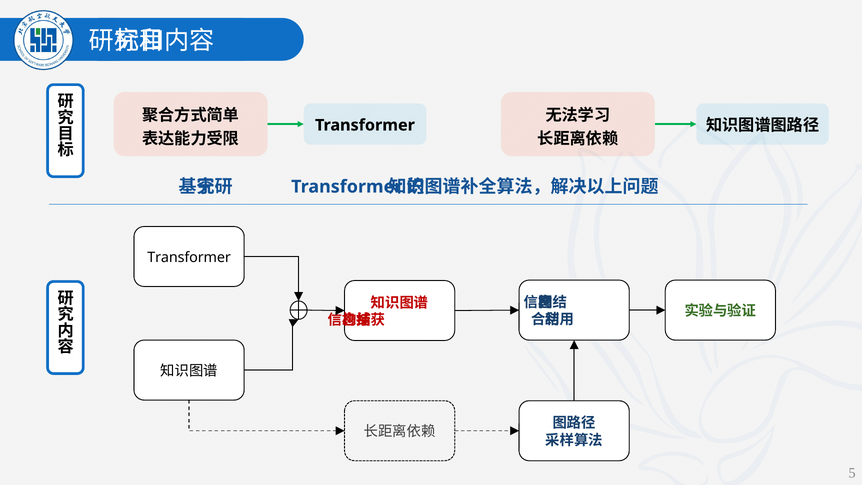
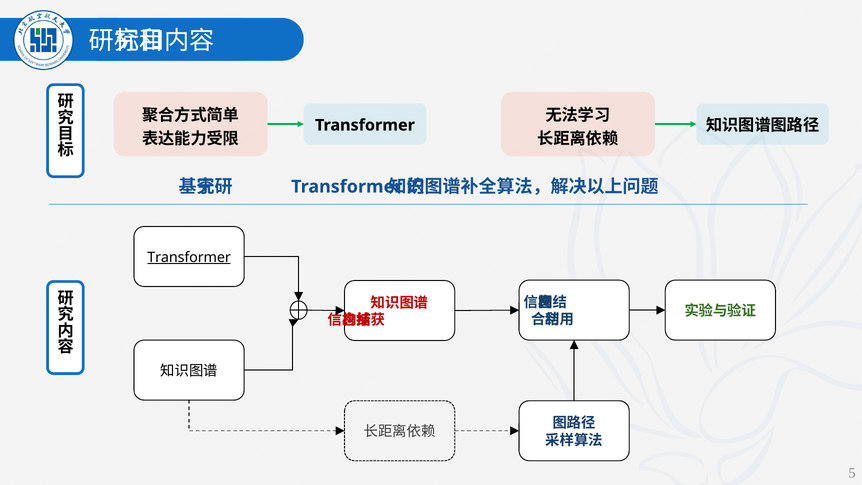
Transformer at (189, 257) underline: none -> present
